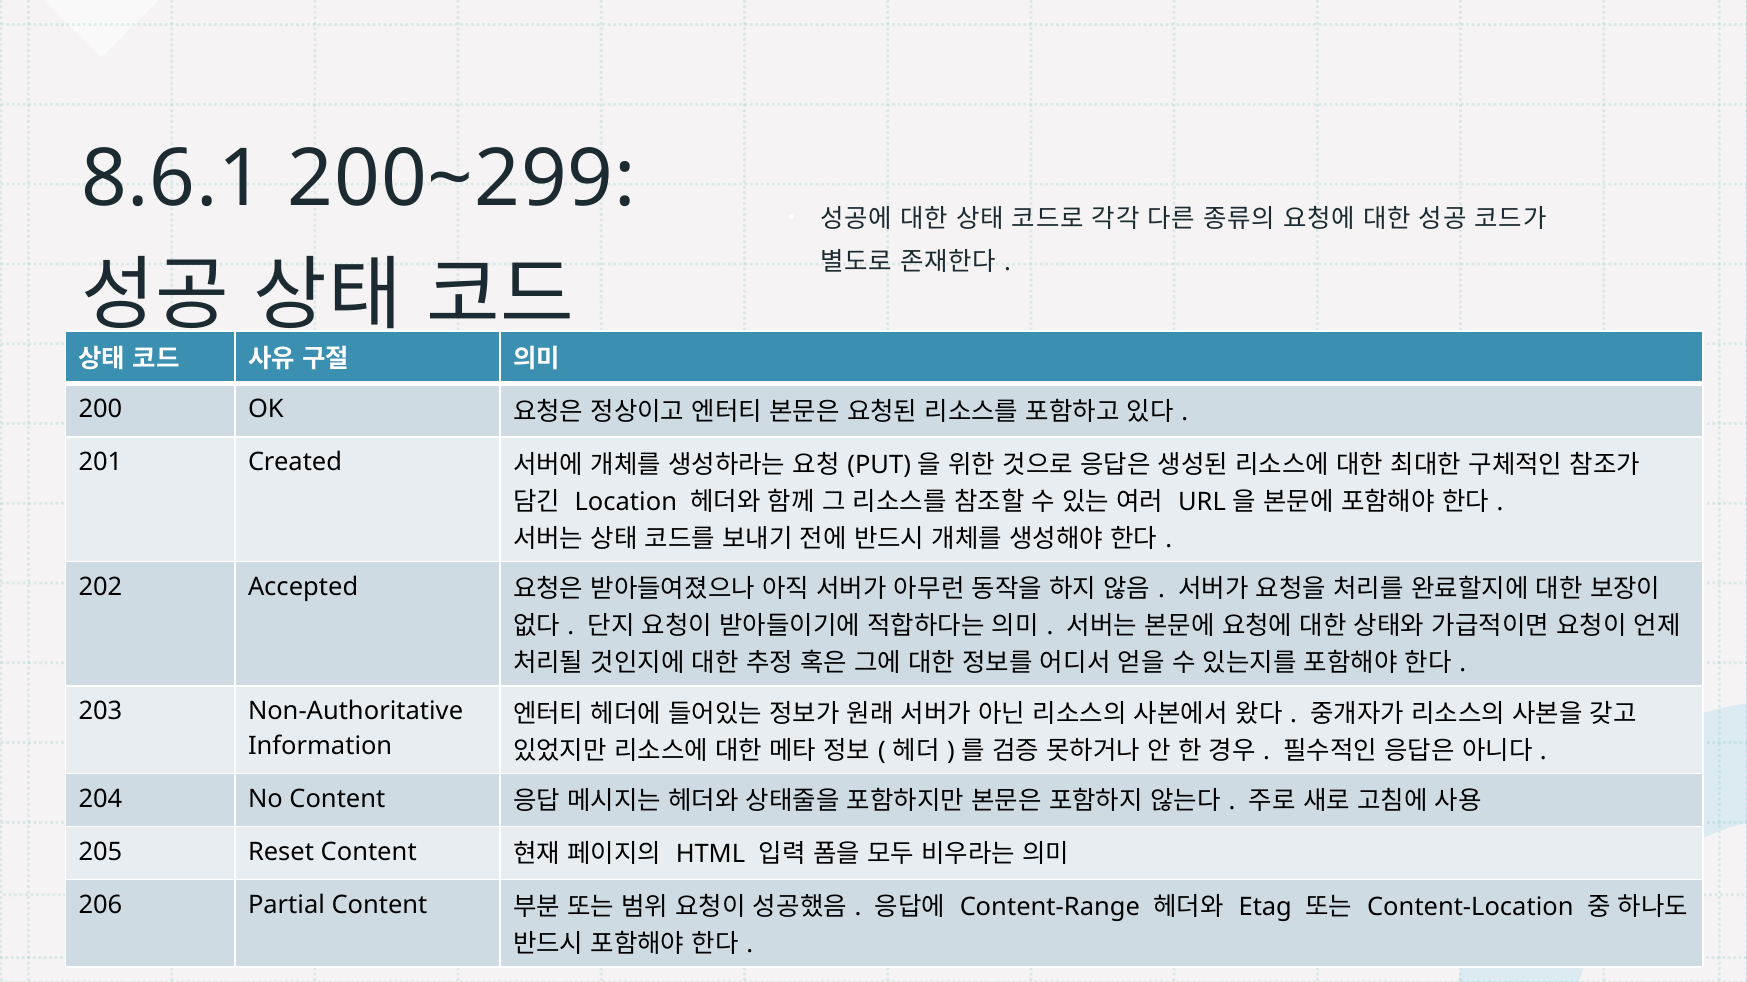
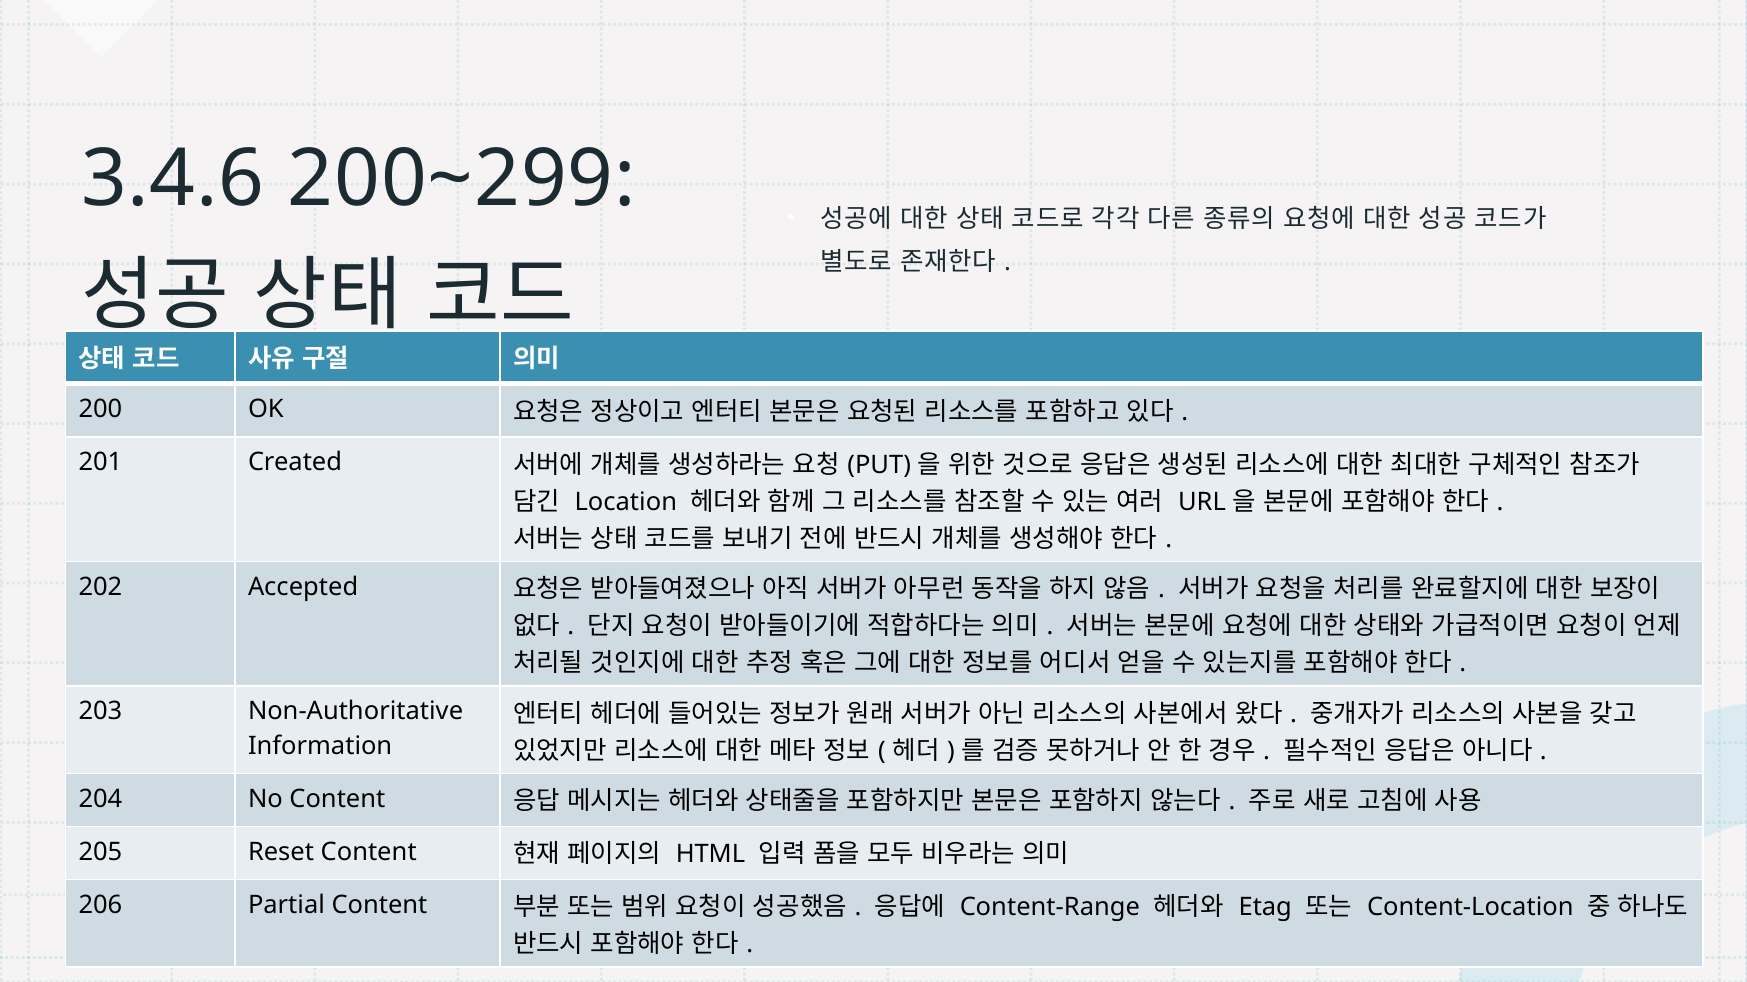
8.6.1: 8.6.1 -> 3.4.6
